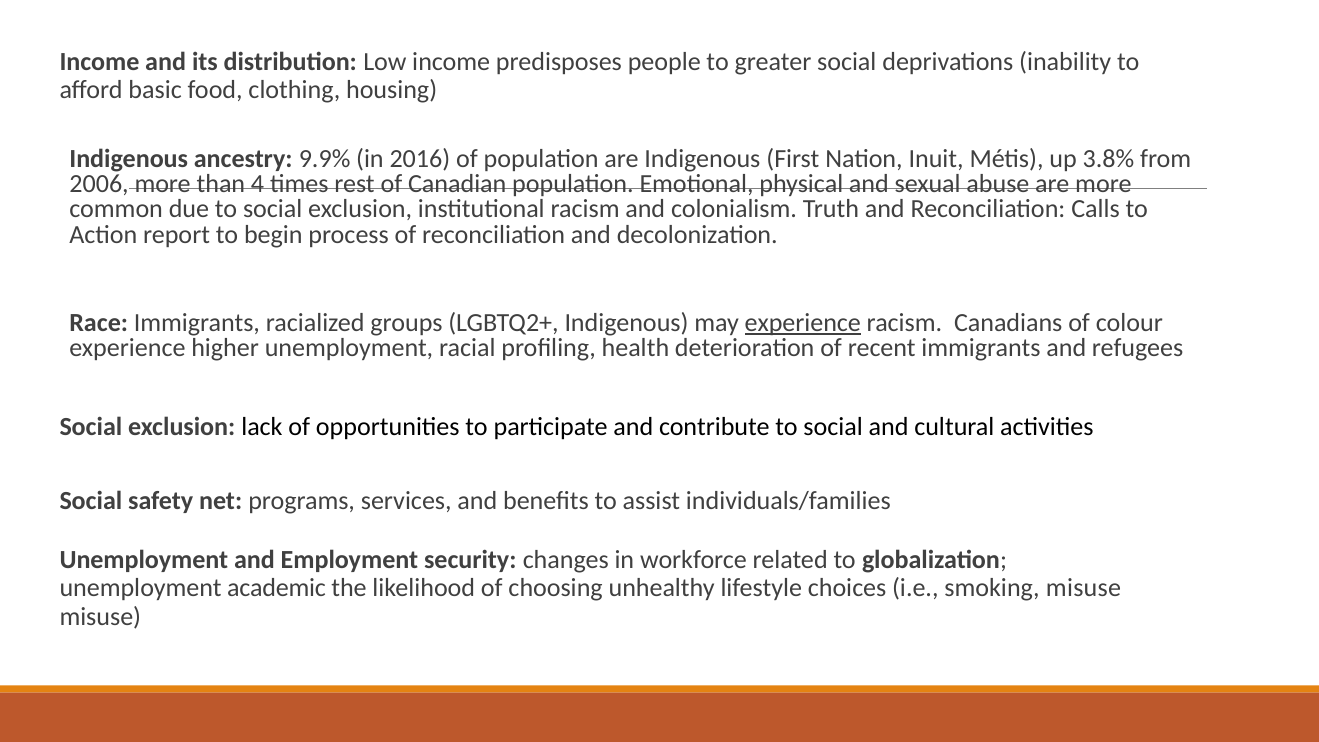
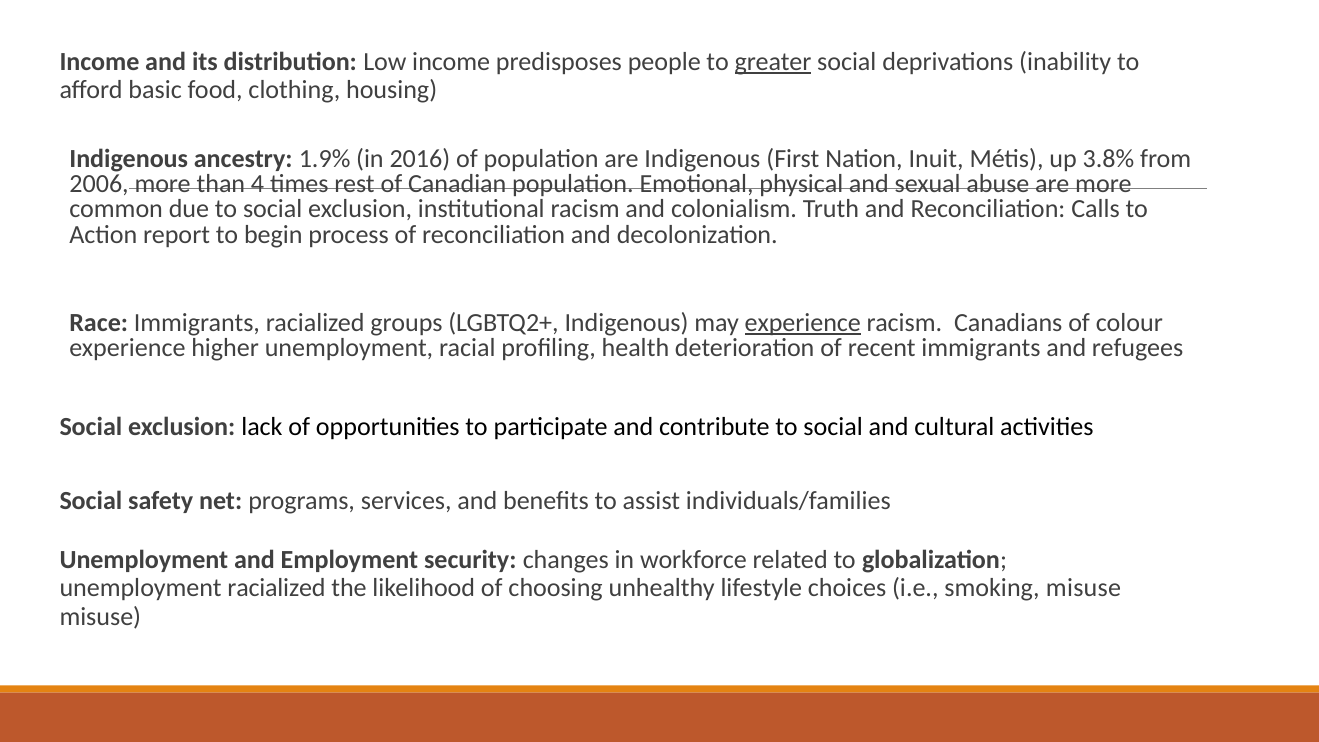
greater underline: none -> present
9.9%: 9.9% -> 1.9%
unemployment academic: academic -> racialized
